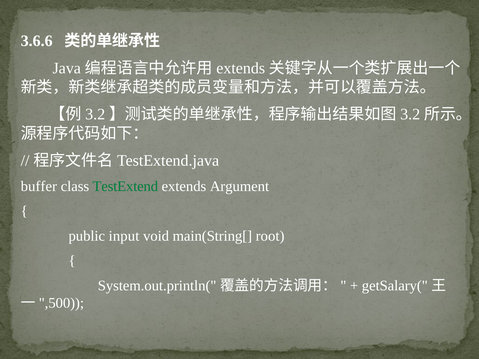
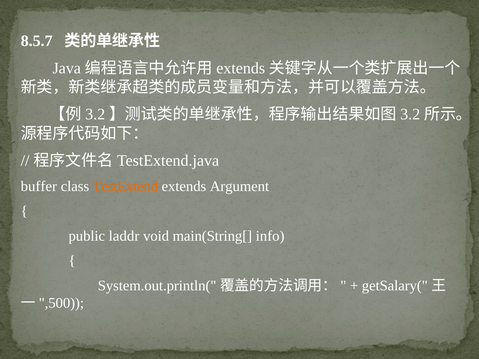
3.6.6: 3.6.6 -> 8.5.7
TestExtend colour: green -> orange
input: input -> laddr
root: root -> info
